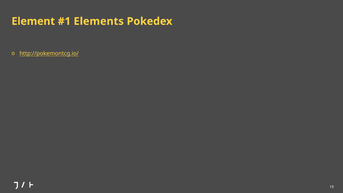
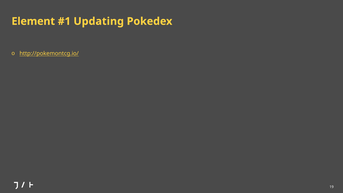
Elements: Elements -> Updating
